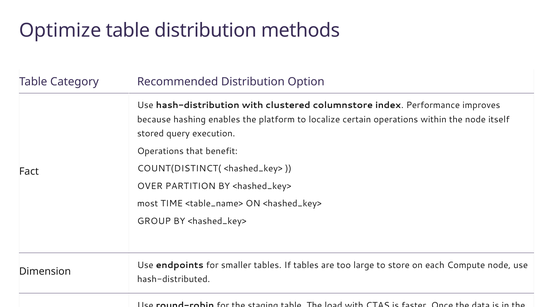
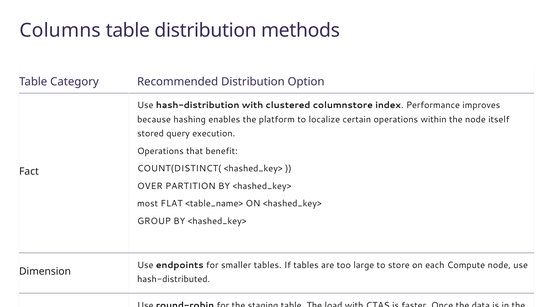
Optimize: Optimize -> Columns
TIME: TIME -> FLAT
